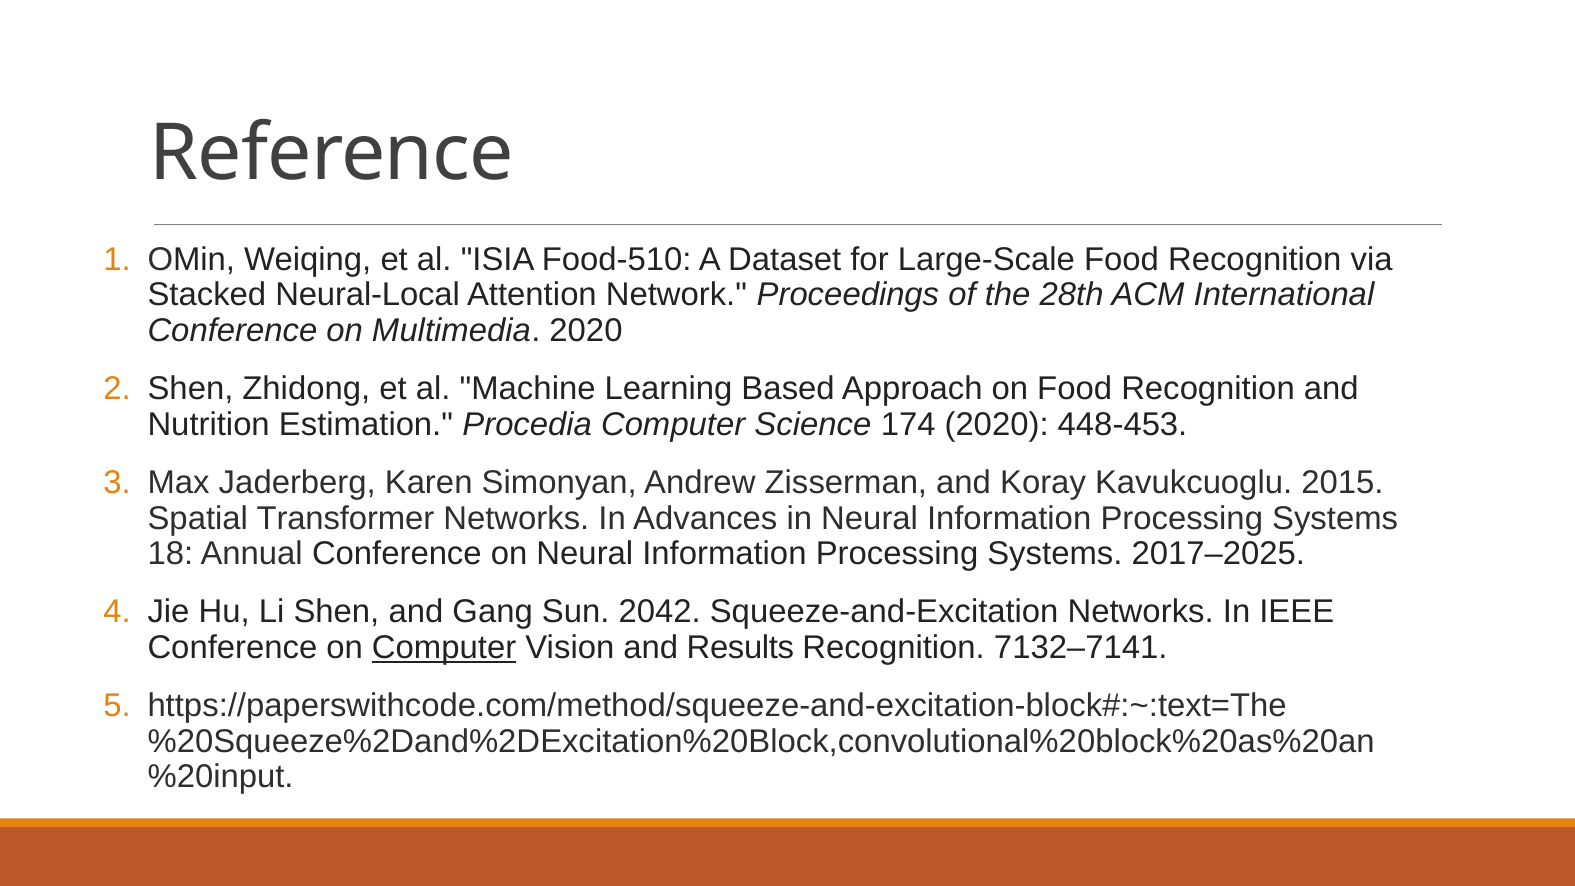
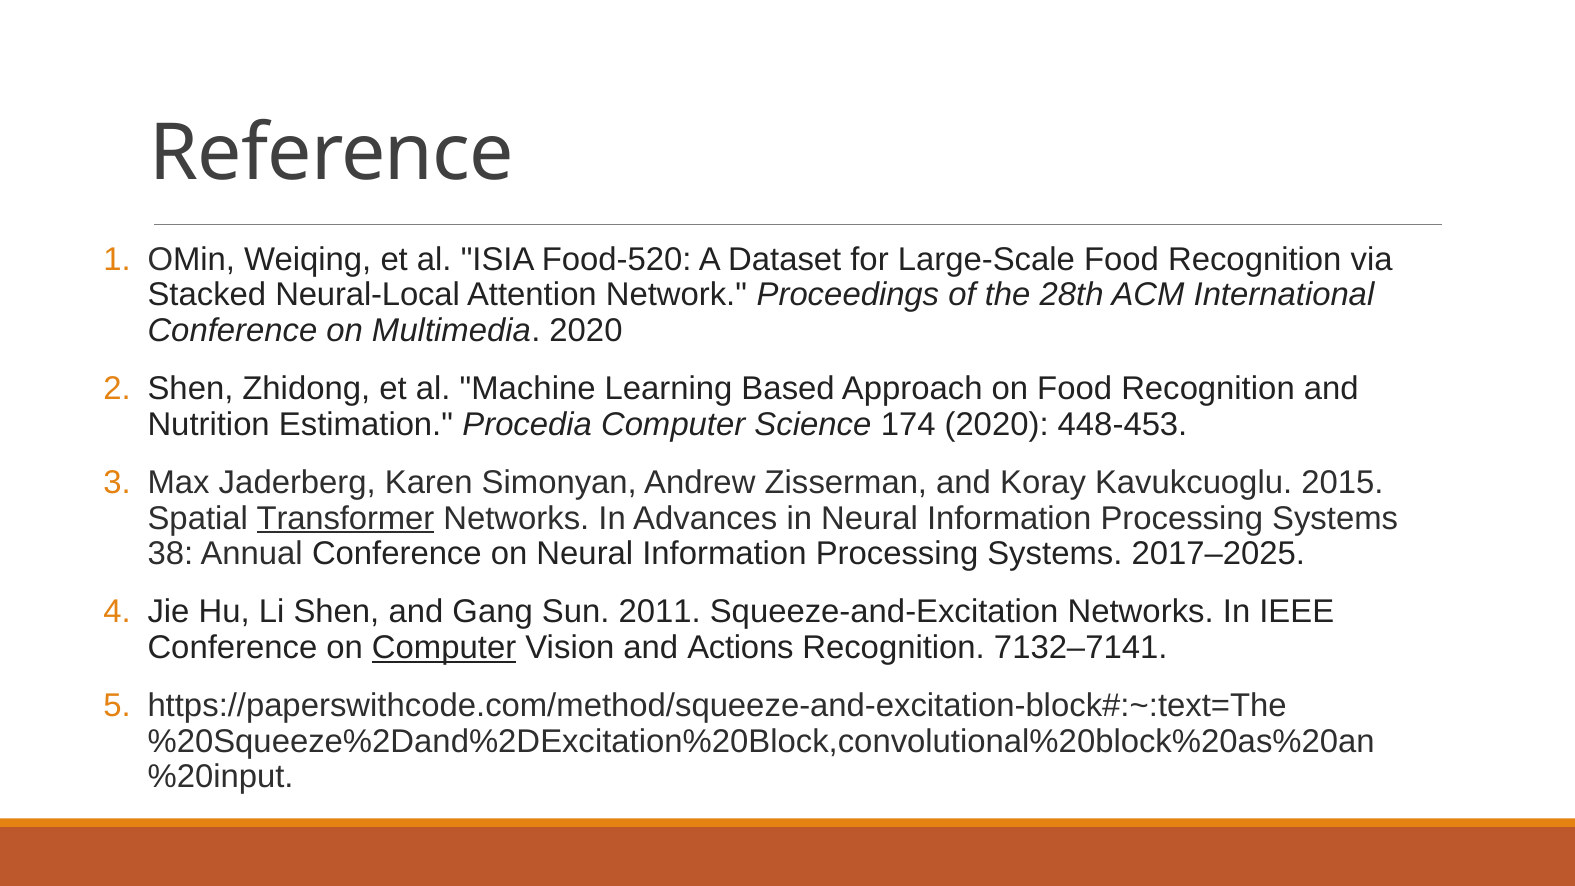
Food-510: Food-510 -> Food-520
Transformer underline: none -> present
18: 18 -> 38
2042: 2042 -> 2011
Results: Results -> Actions
